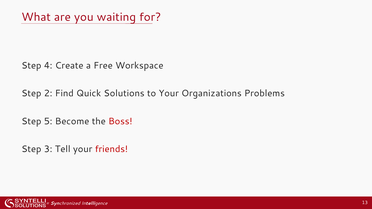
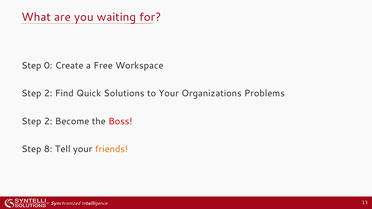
4: 4 -> 0
5 at (48, 121): 5 -> 2
3: 3 -> 8
friends colour: red -> orange
